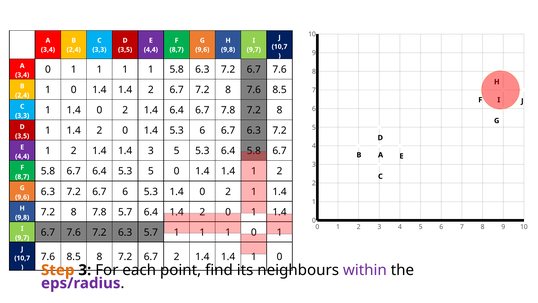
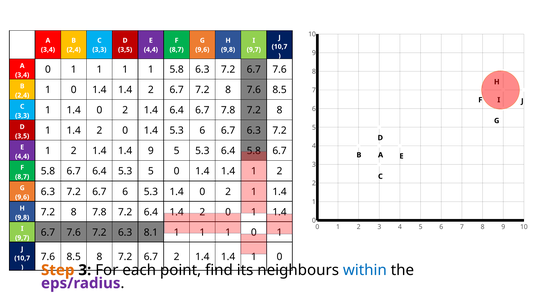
1.4 3: 3 -> 9
8 7.8 5.7: 5.7 -> 7.2
6.3 5.7: 5.7 -> 8.1
within colour: purple -> blue
